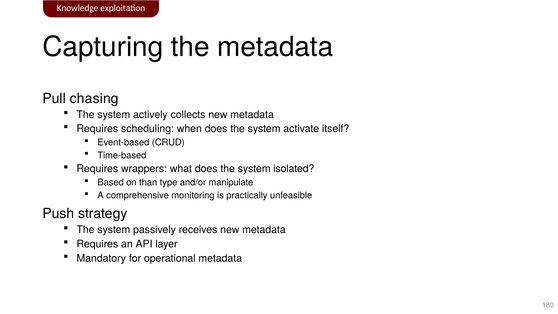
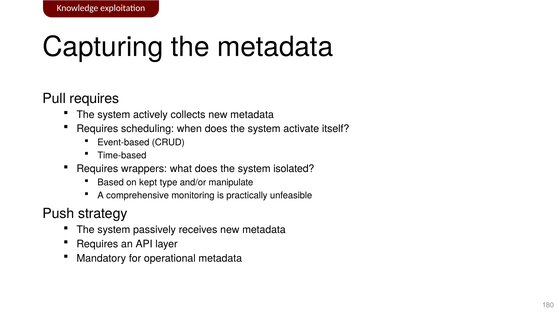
Pull chasing: chasing -> requires
than: than -> kept
